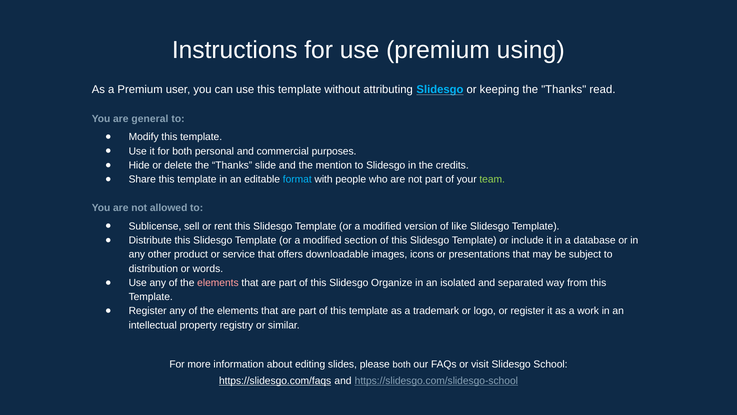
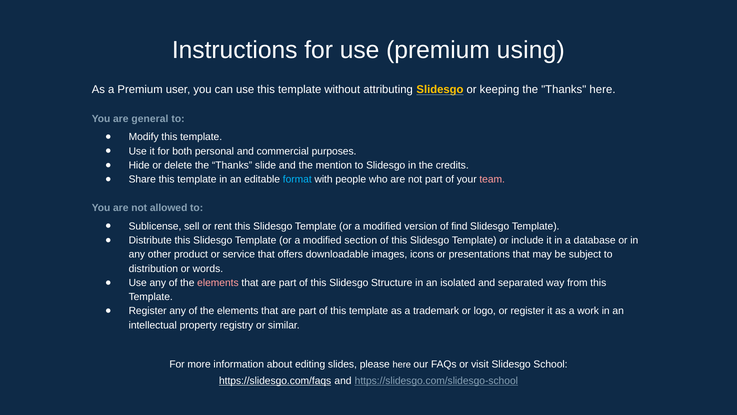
Slidesgo at (440, 90) colour: light blue -> yellow
Thanks read: read -> here
team colour: light green -> pink
like: like -> find
Organize: Organize -> Structure
please both: both -> here
